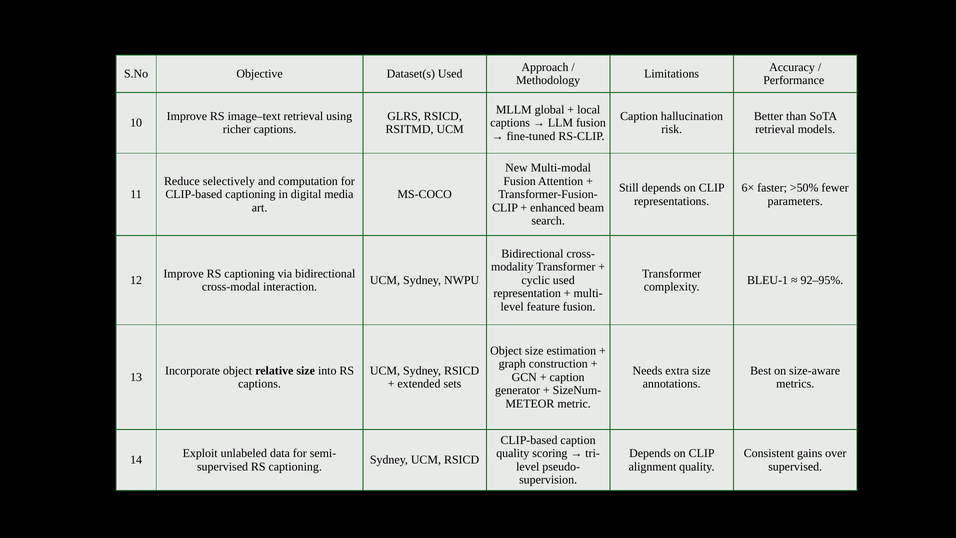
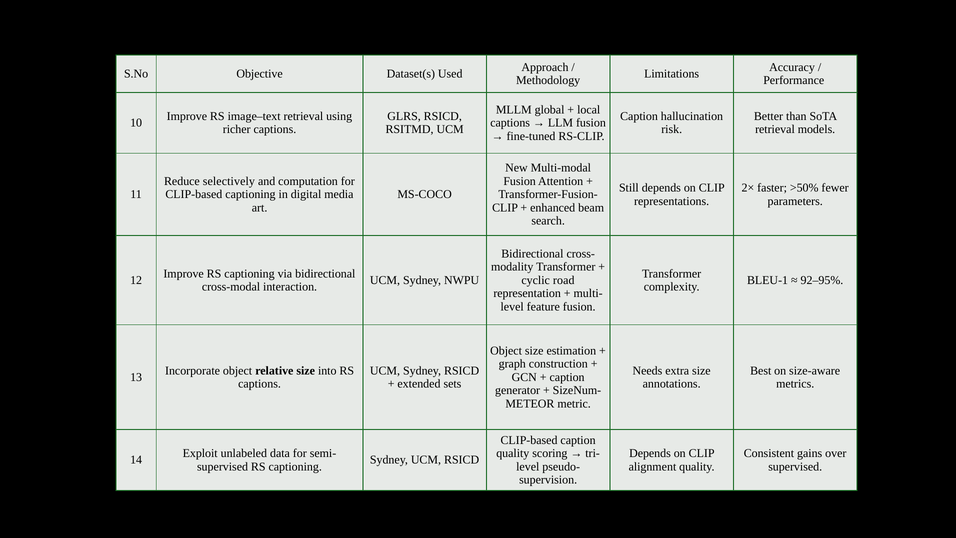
6×: 6× -> 2×
cyclic used: used -> road
